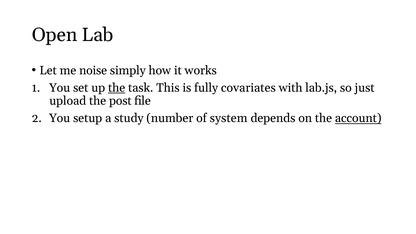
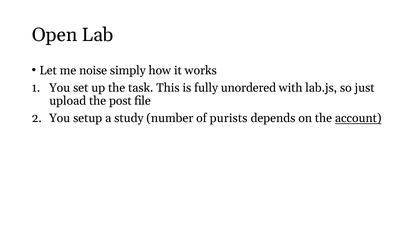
the at (117, 88) underline: present -> none
covariates: covariates -> unordered
system: system -> purists
